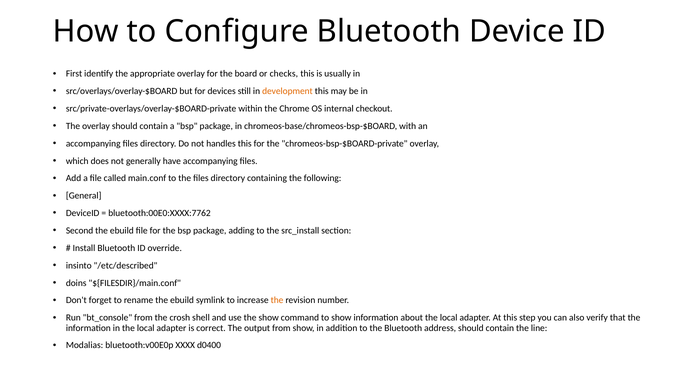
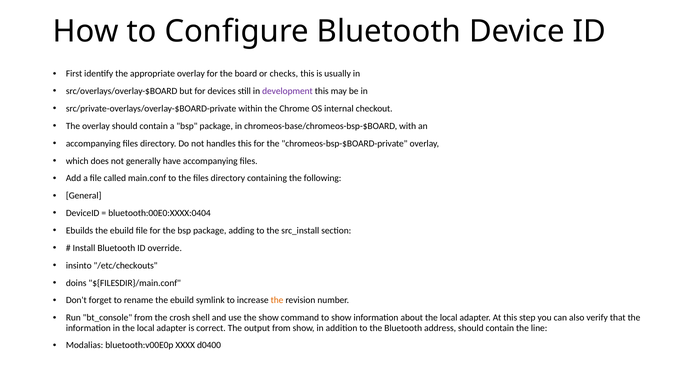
development colour: orange -> purple
bluetooth:00E0:XXXX:7762: bluetooth:00E0:XXXX:7762 -> bluetooth:00E0:XXXX:0404
Second: Second -> Ebuilds
/etc/described: /etc/described -> /etc/checkouts
